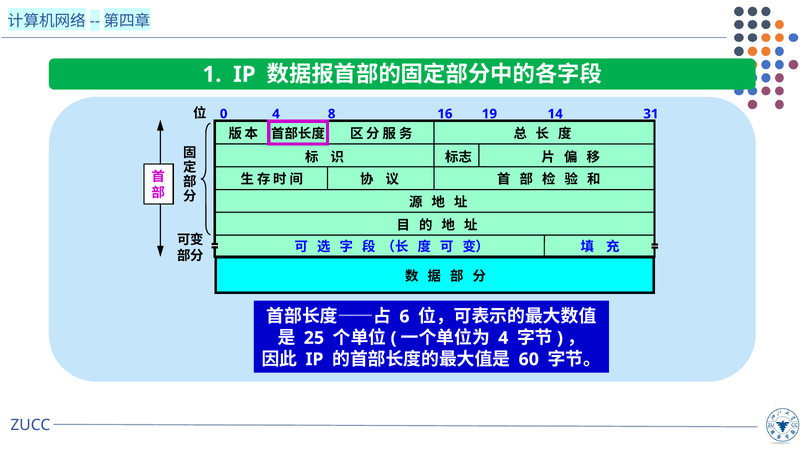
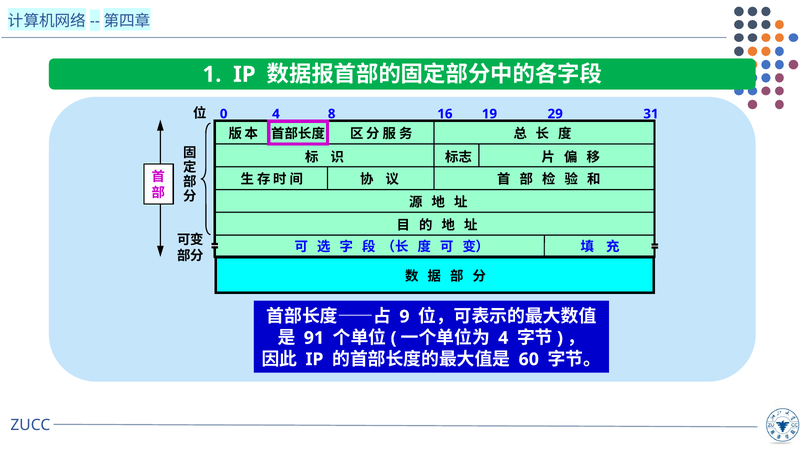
14: 14 -> 29
6: 6 -> 9
25: 25 -> 91
